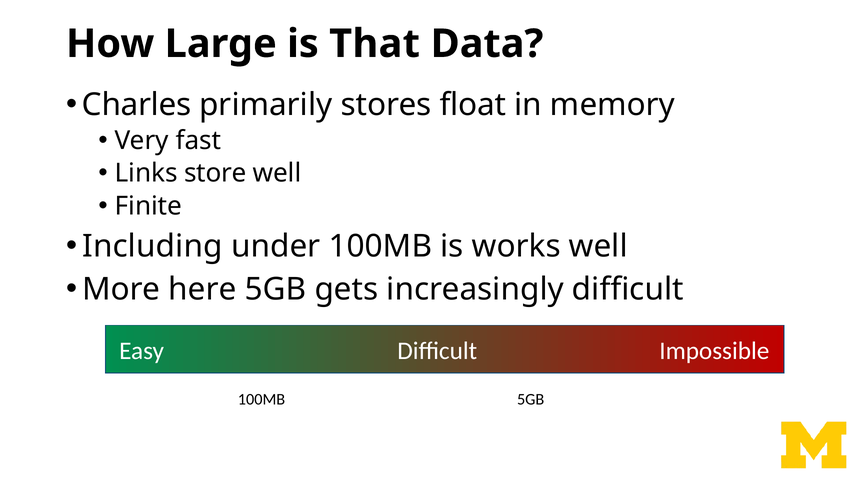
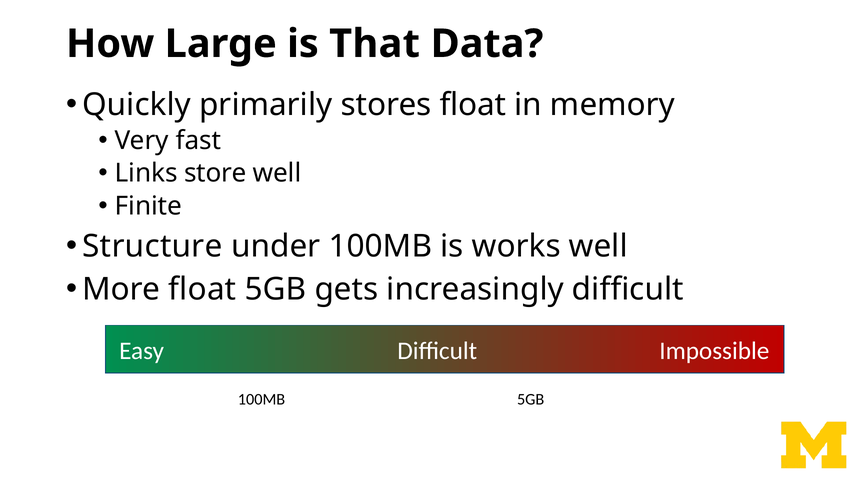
Charles: Charles -> Quickly
Including: Including -> Structure
More here: here -> float
